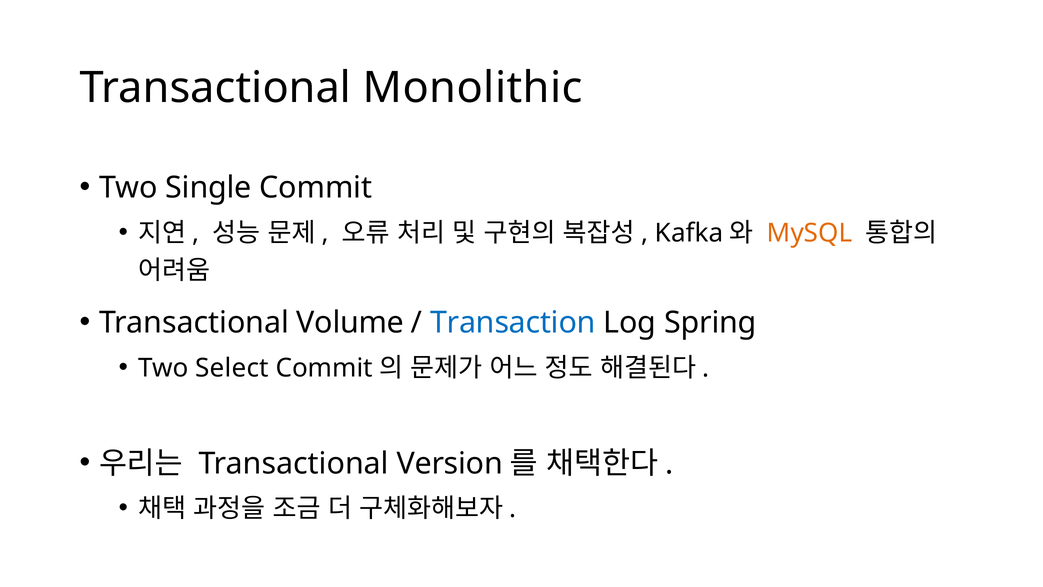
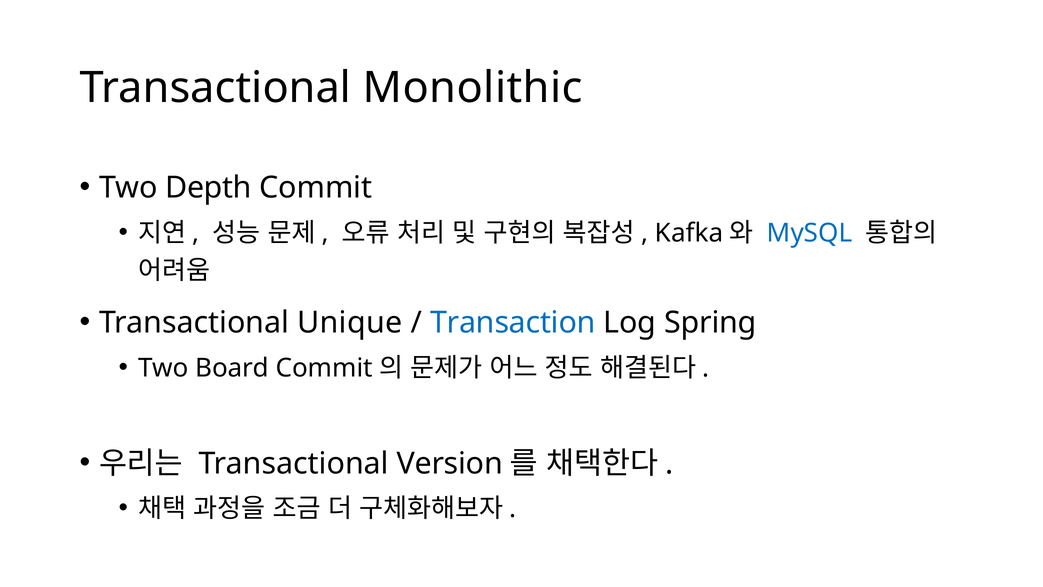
Single: Single -> Depth
MySQL colour: orange -> blue
Volume: Volume -> Unique
Select: Select -> Board
